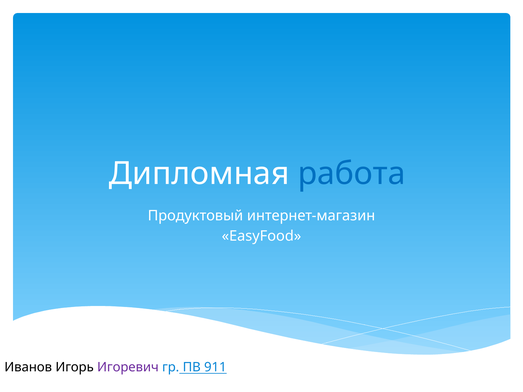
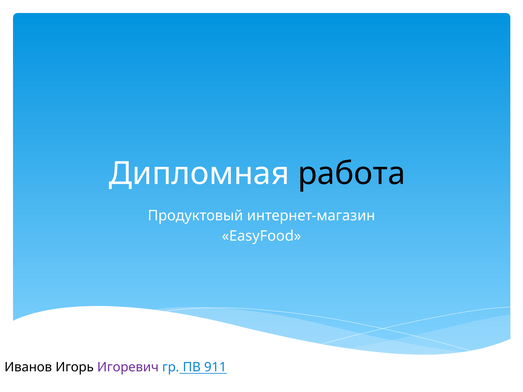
работа colour: blue -> black
